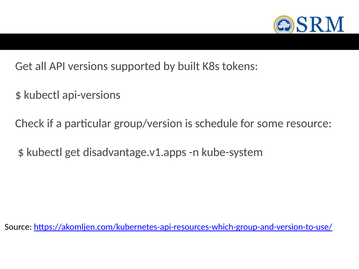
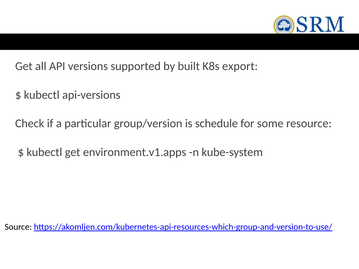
tokens: tokens -> export
disadvantage.v1.apps: disadvantage.v1.apps -> environment.v1.apps
